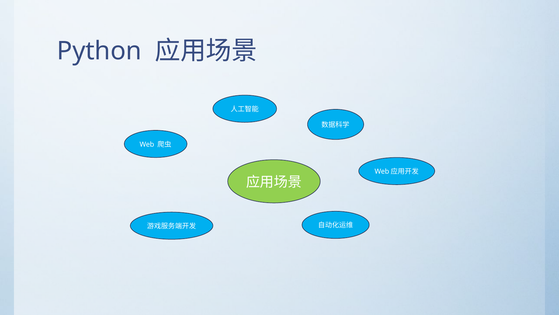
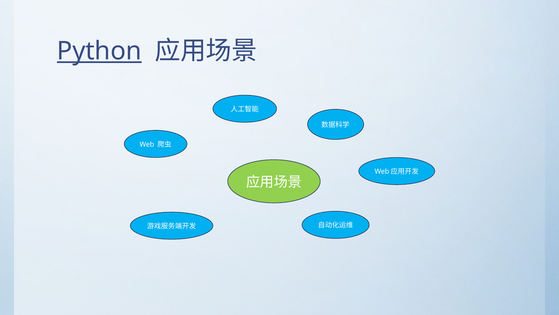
Python underline: none -> present
